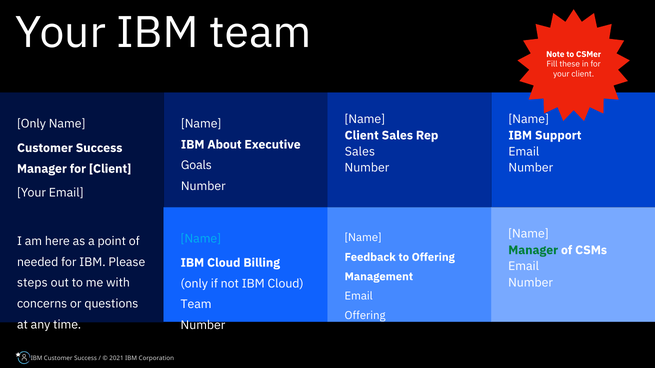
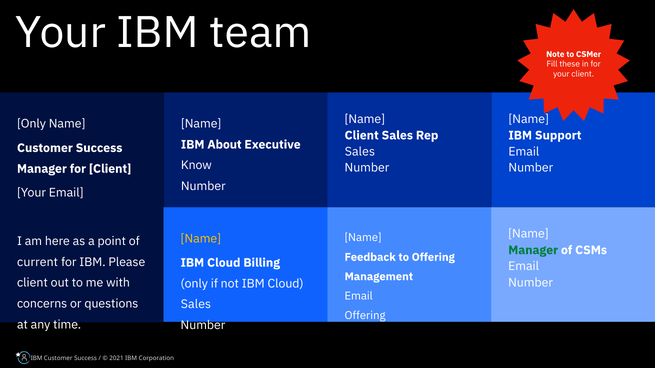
Goals: Goals -> Know
Name at (201, 239) colour: light blue -> yellow
needed: needed -> current
steps at (32, 283): steps -> client
Team at (196, 305): Team -> Sales
